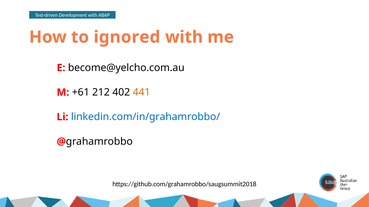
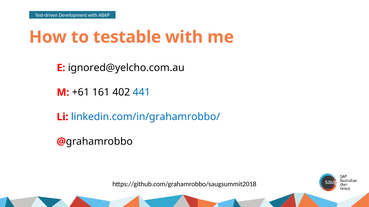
ignored: ignored -> testable
become@yelcho.com.au: become@yelcho.com.au -> ignored@yelcho.com.au
212: 212 -> 161
441 colour: orange -> blue
